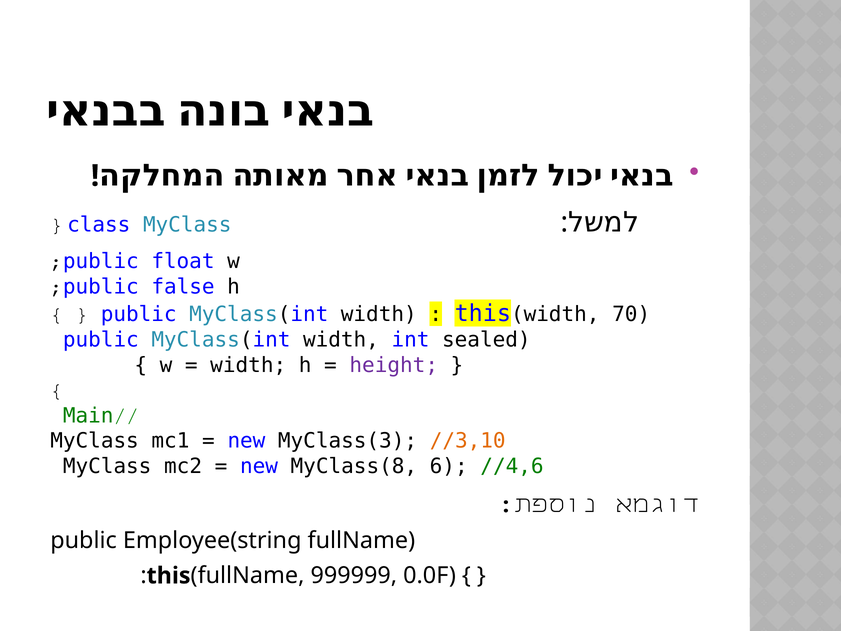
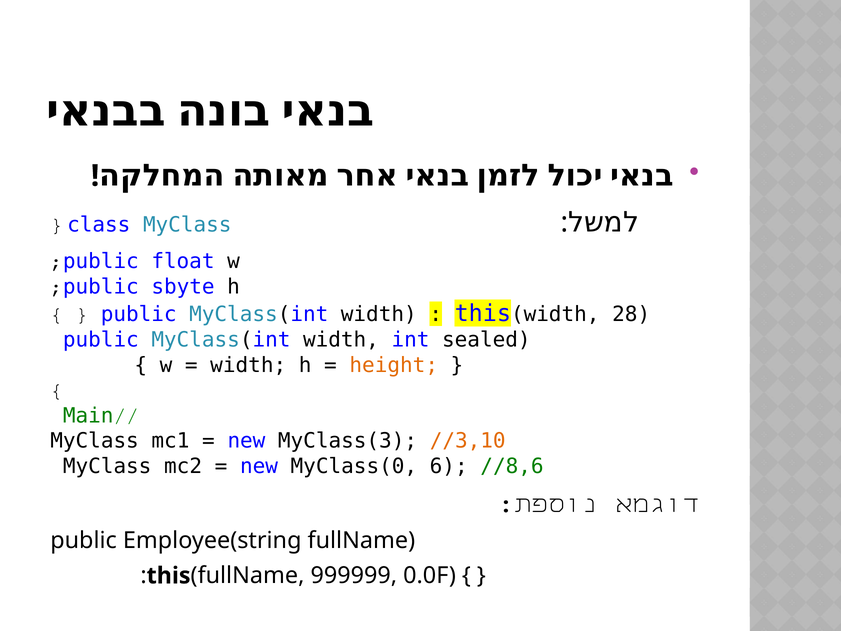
false: false -> sbyte
70: 70 -> 28
height colour: purple -> orange
MyClass(8: MyClass(8 -> MyClass(0
//4,6: //4,6 -> //8,6
